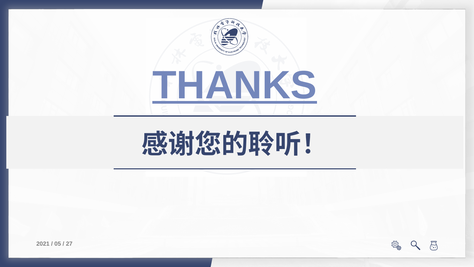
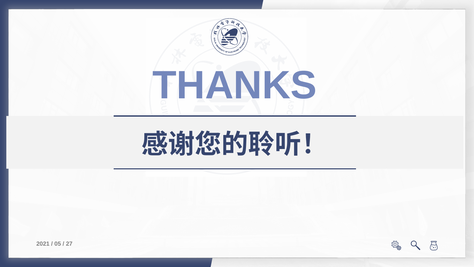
THANKS underline: present -> none
